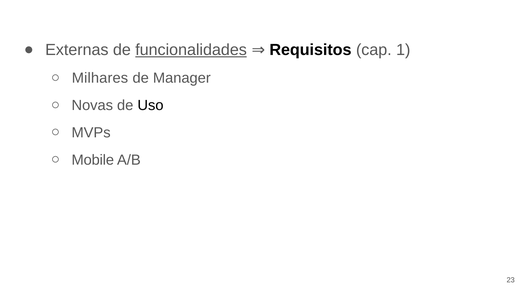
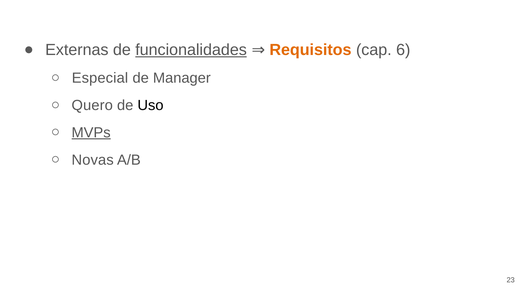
Requisitos colour: black -> orange
1: 1 -> 6
Milhares: Milhares -> Especial
Novas: Novas -> Quero
MVPs underline: none -> present
Mobile: Mobile -> Novas
